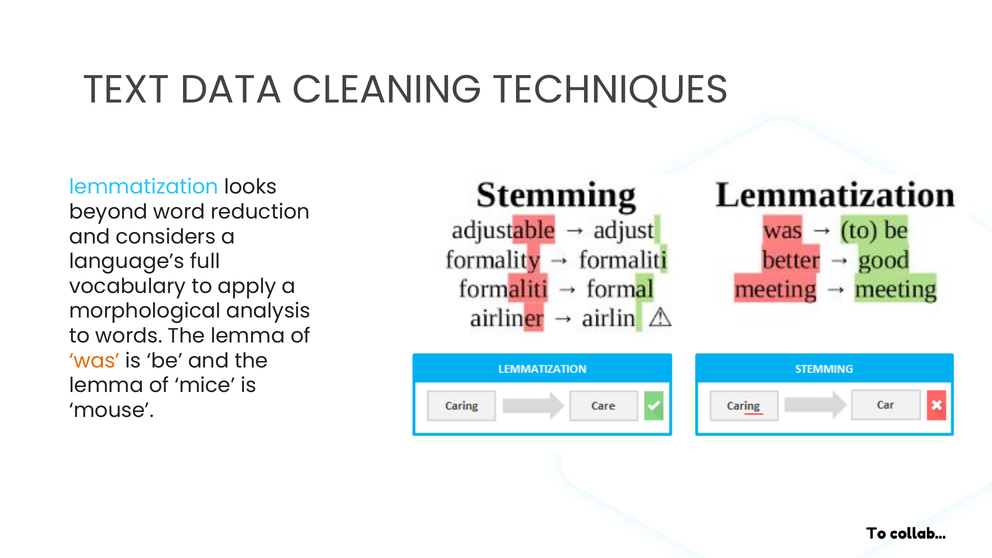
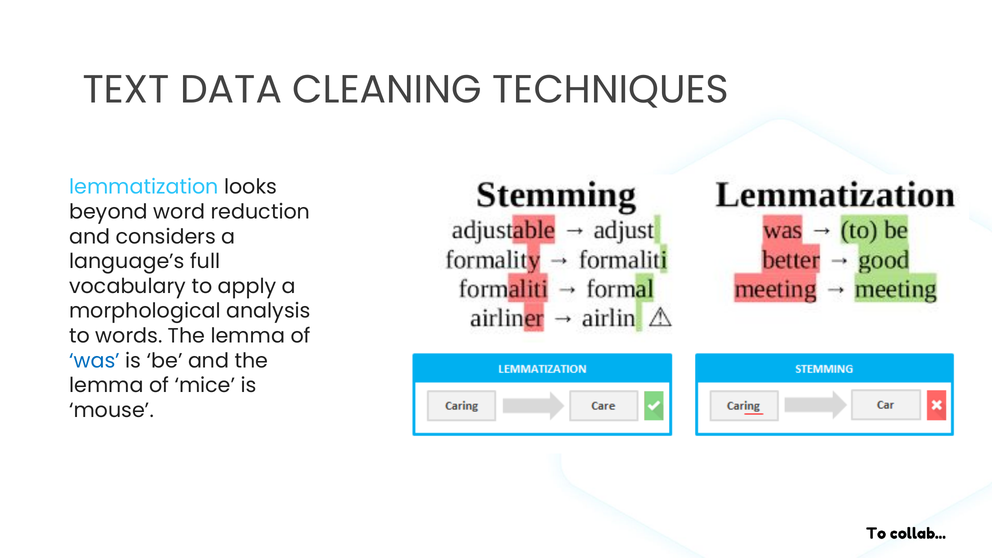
was colour: orange -> blue
